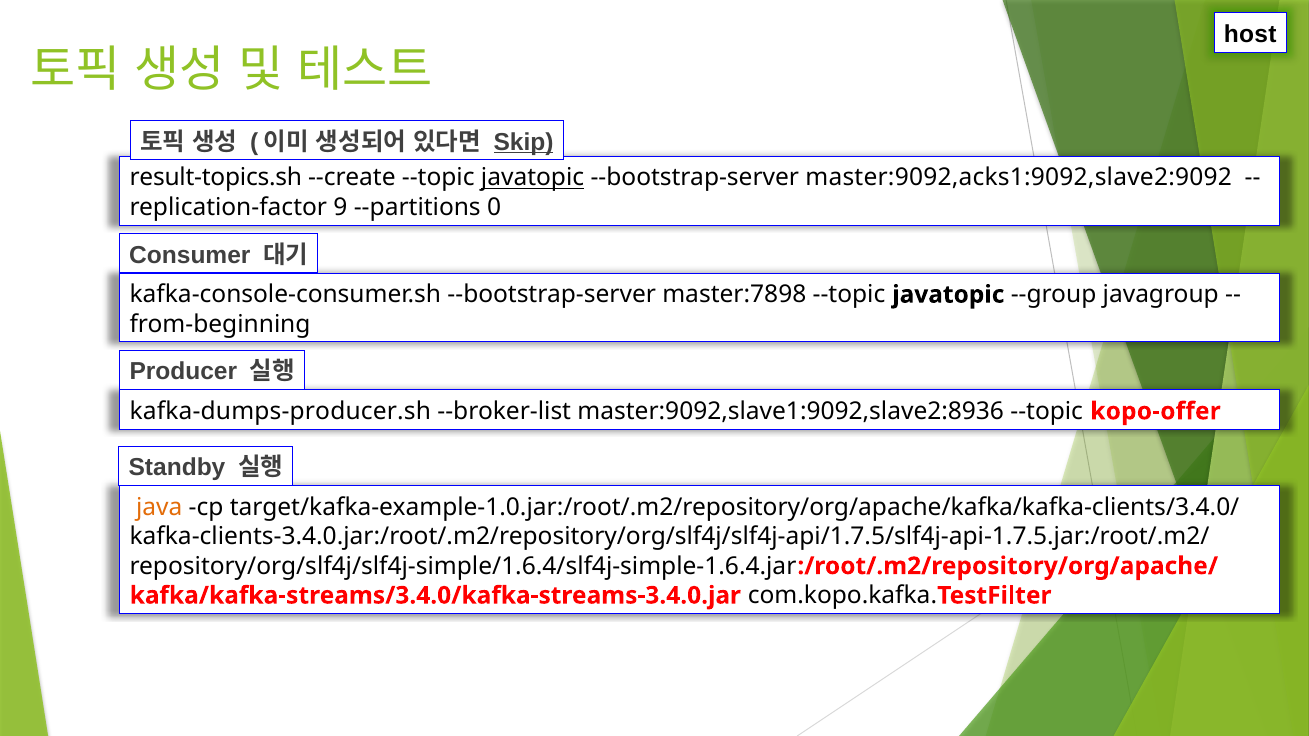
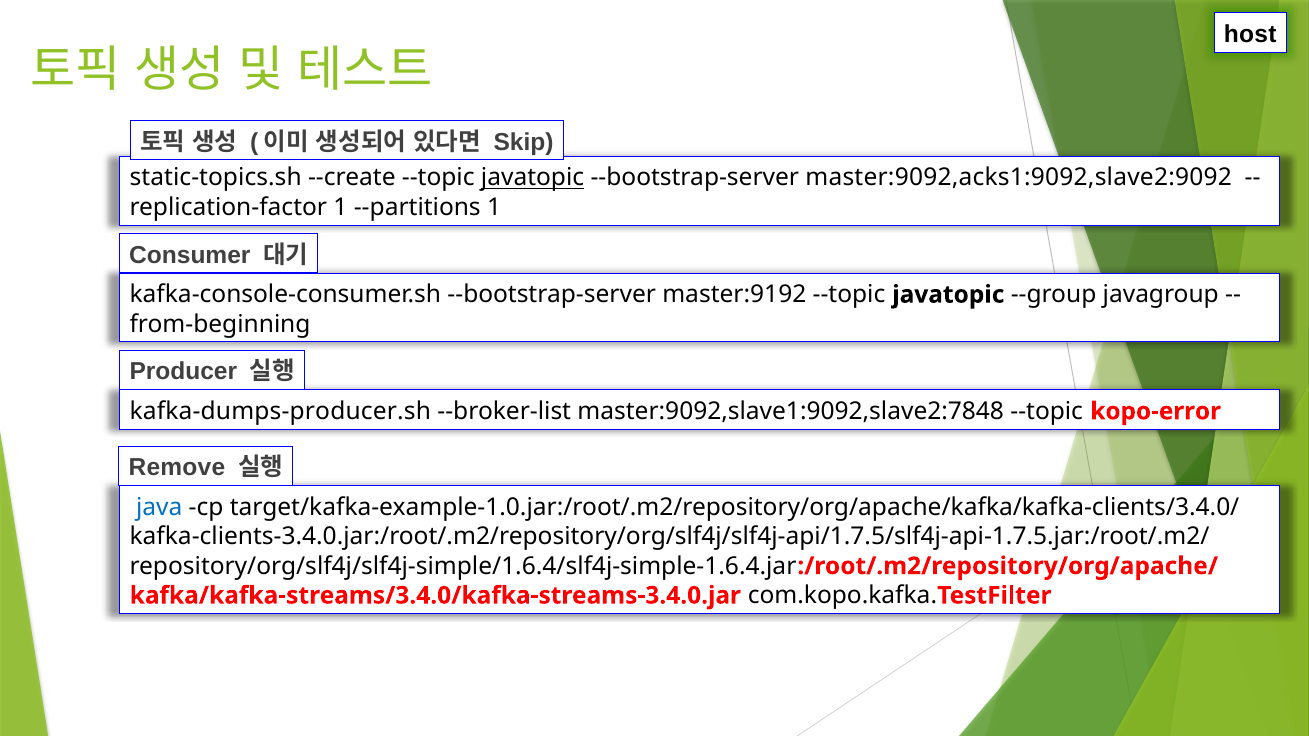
Skip underline: present -> none
result-topics.sh: result-topics.sh -> static-topics.sh
9 at (340, 207): 9 -> 1
--partitions 0: 0 -> 1
master:7898: master:7898 -> master:9192
master:9092,slave1:9092,slave2:8936: master:9092,slave1:9092,slave2:8936 -> master:9092,slave1:9092,slave2:7848
kopo-offer: kopo-offer -> kopo-error
Standby: Standby -> Remove
java colour: orange -> blue
